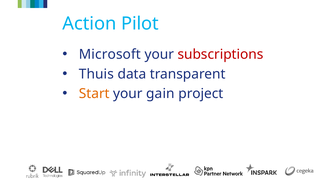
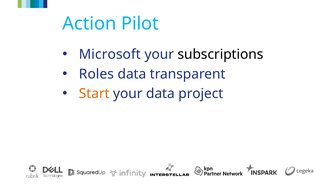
subscriptions colour: red -> black
Thuis: Thuis -> Roles
your gain: gain -> data
